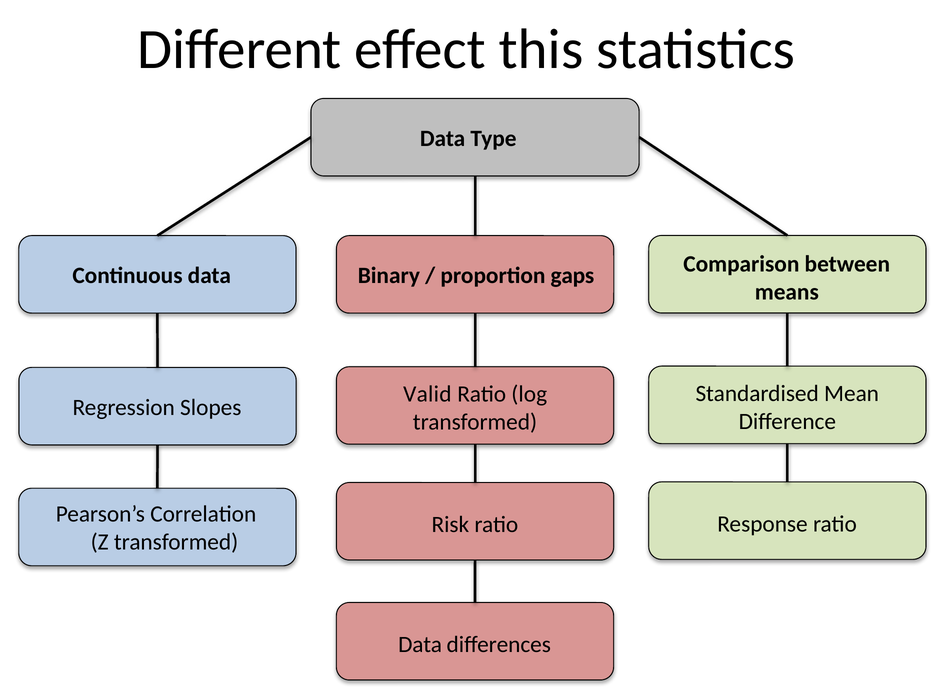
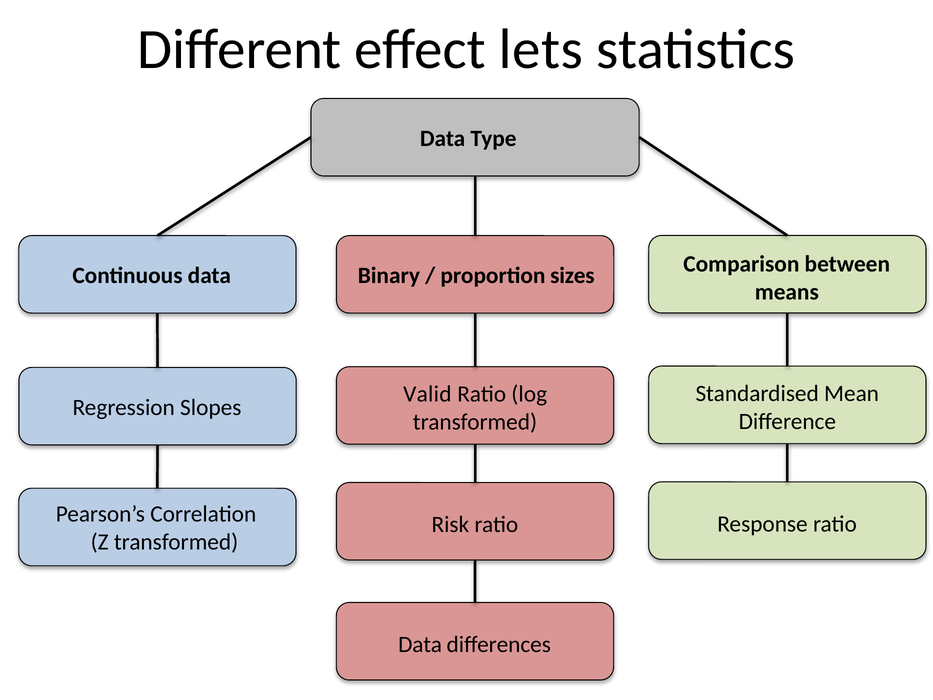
this: this -> lets
gaps: gaps -> sizes
